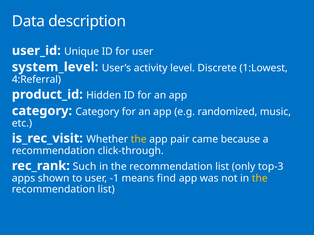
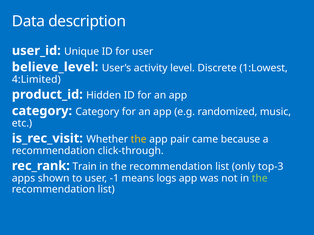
system_level: system_level -> believe_level
4:Referral: 4:Referral -> 4:Limited
Such: Such -> Train
find: find -> logs
the at (260, 179) colour: yellow -> light green
